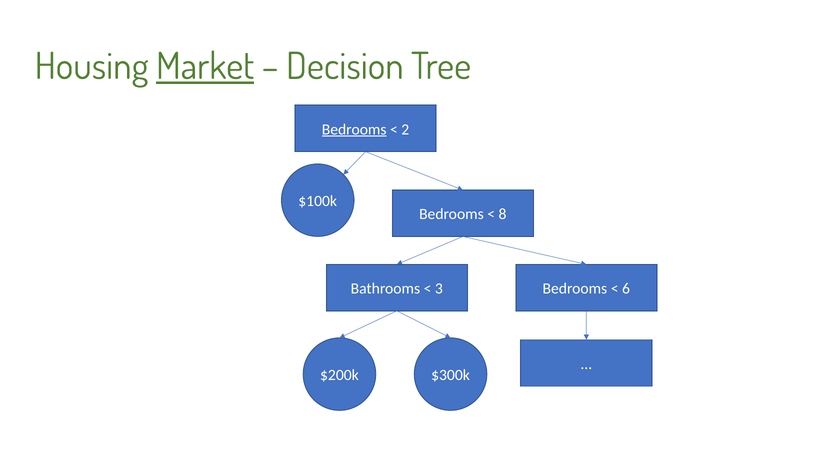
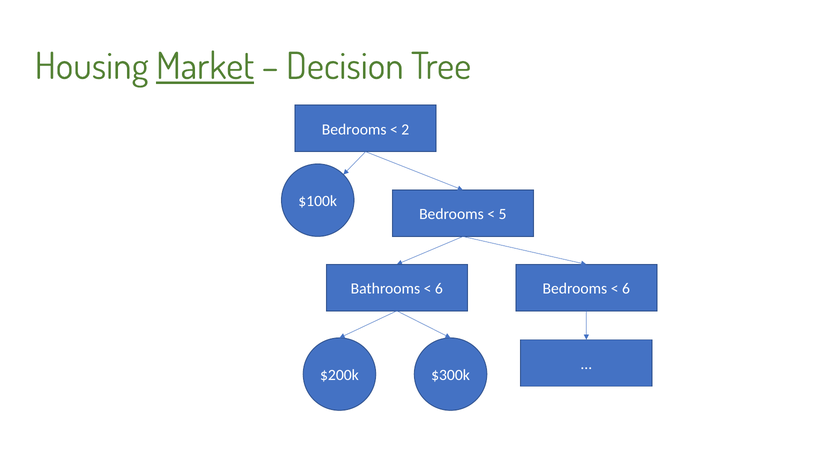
Bedrooms at (354, 130) underline: present -> none
8: 8 -> 5
3 at (439, 289): 3 -> 6
